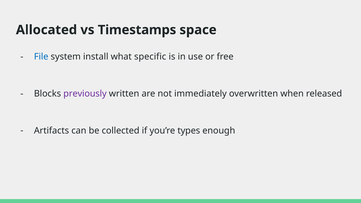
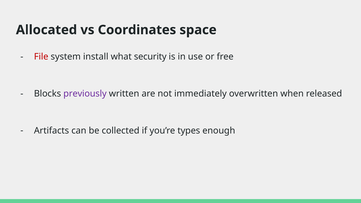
Timestamps: Timestamps -> Coordinates
File colour: blue -> red
specific: specific -> security
